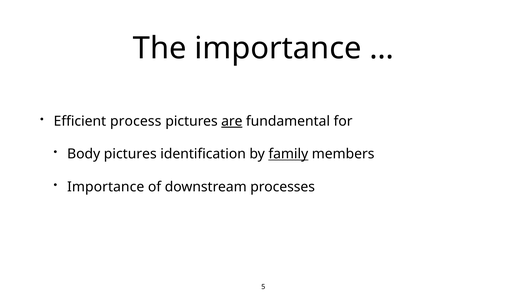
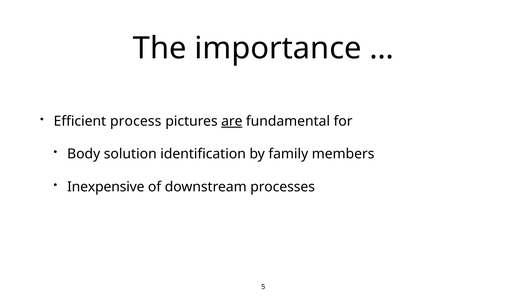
Body pictures: pictures -> solution
family underline: present -> none
Importance at (106, 187): Importance -> Inexpensive
